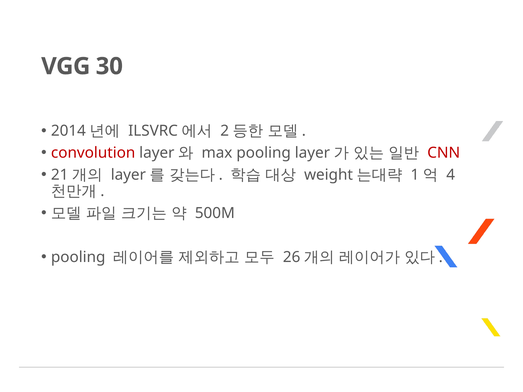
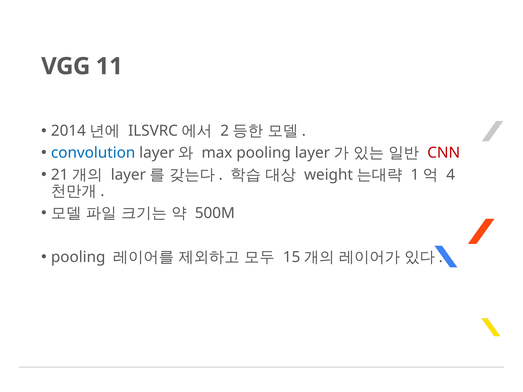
30: 30 -> 11
convolution colour: red -> blue
26: 26 -> 15
